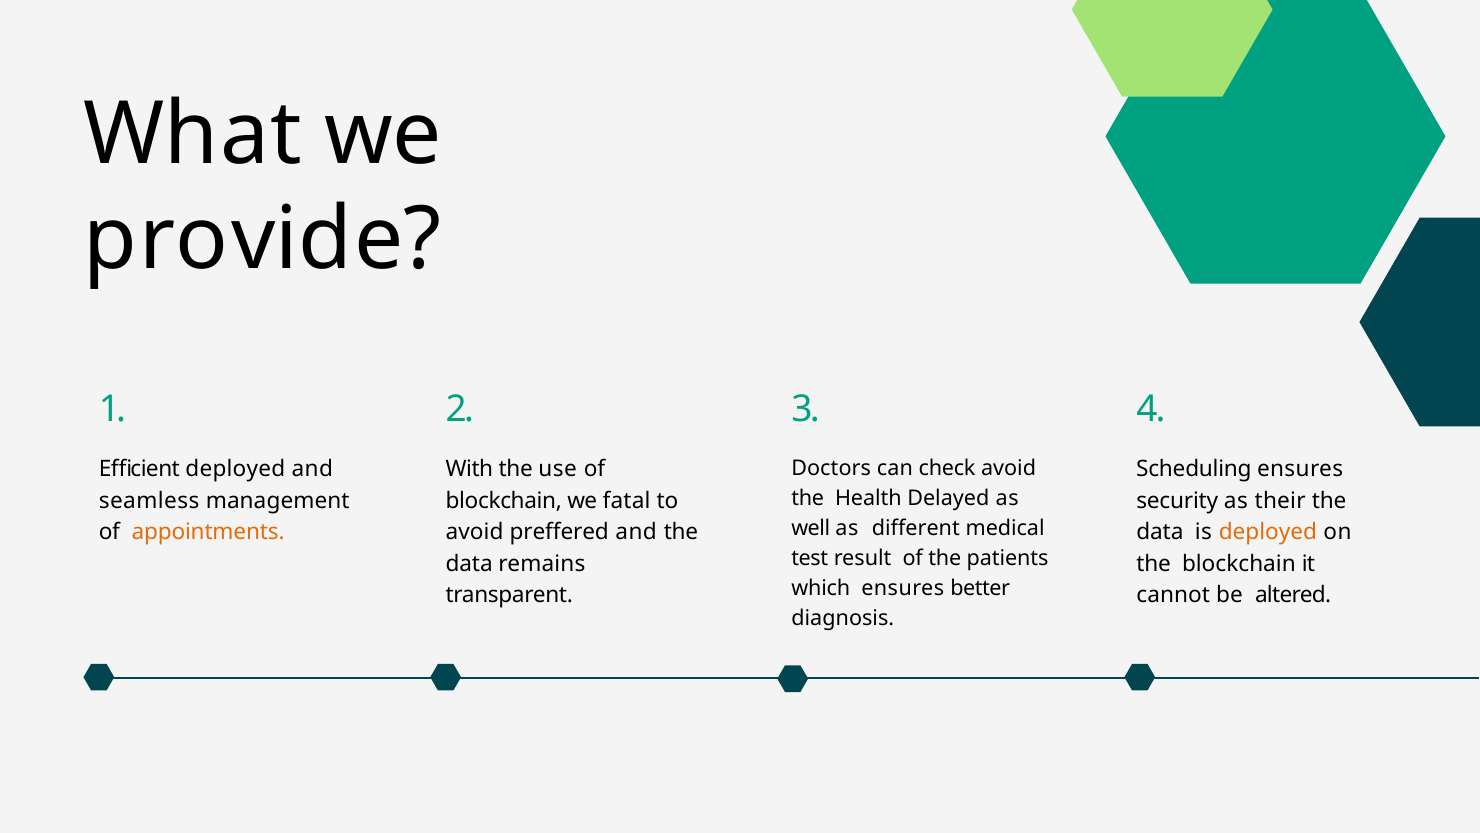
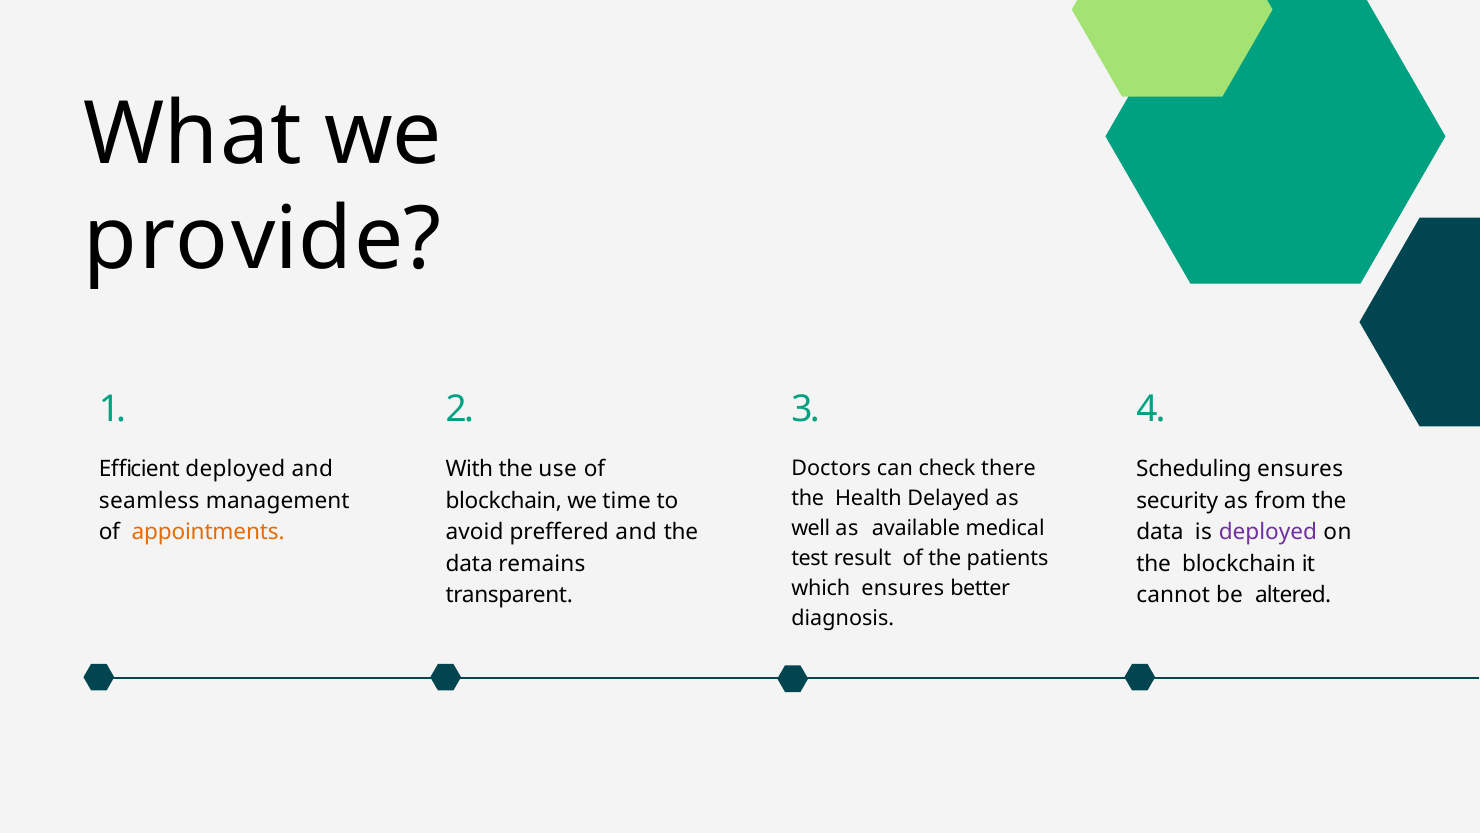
check avoid: avoid -> there
fatal: fatal -> time
their: their -> from
different: different -> available
deployed at (1268, 532) colour: orange -> purple
